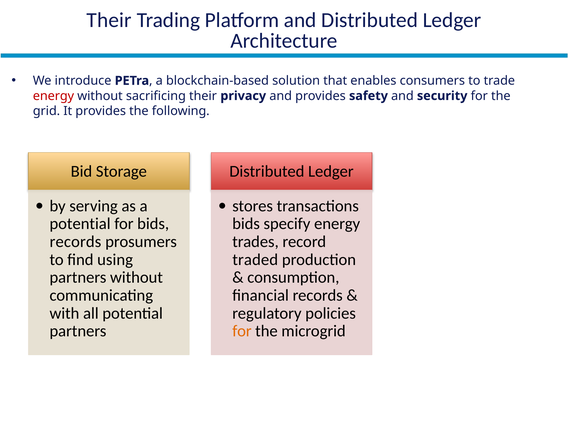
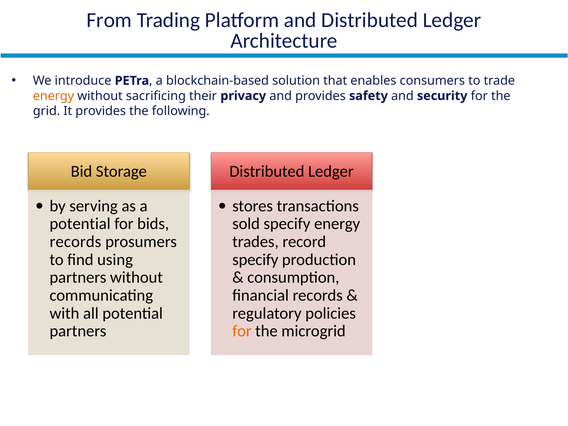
Their at (109, 20): Their -> From
energy at (53, 96) colour: red -> orange
bids at (246, 224): bids -> sold
traded at (255, 260): traded -> specify
